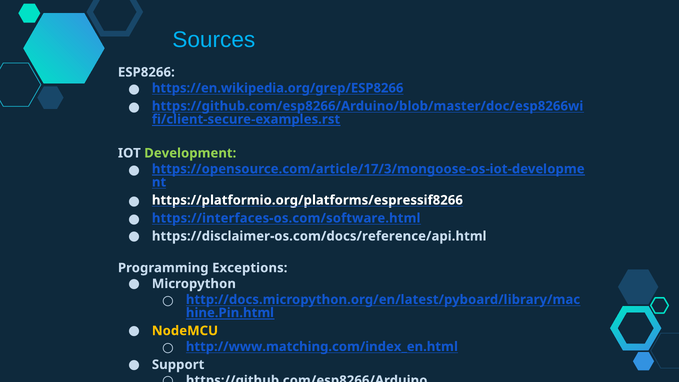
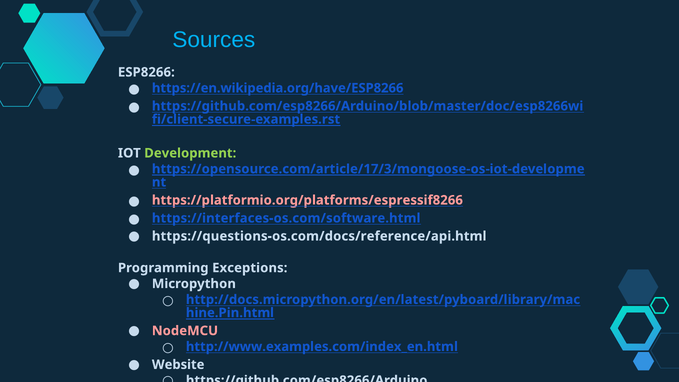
https://en.wikipedia.org/grep/ESP8266: https://en.wikipedia.org/grep/ESP8266 -> https://en.wikipedia.org/have/ESP8266
https://platformio.org/platforms/espressif8266 colour: white -> pink
https://disclaimer-os.com/docs/reference/api.html: https://disclaimer-os.com/docs/reference/api.html -> https://questions-os.com/docs/reference/api.html
NodeMCU colour: yellow -> pink
http://www.matching.com/index_en.html: http://www.matching.com/index_en.html -> http://www.examples.com/index_en.html
Support: Support -> Website
